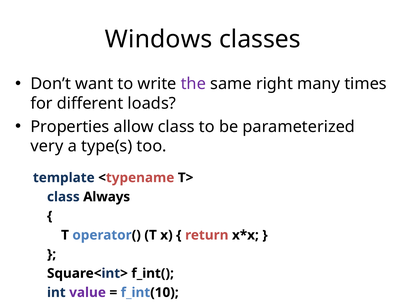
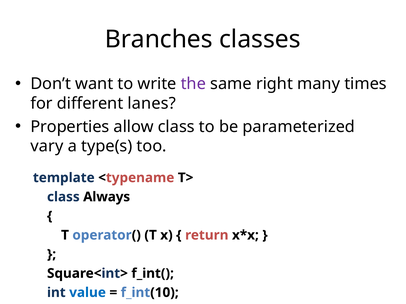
Windows: Windows -> Branches
loads: loads -> lanes
very: very -> vary
value colour: purple -> blue
